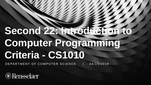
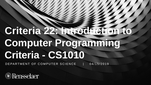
Second at (23, 31): Second -> Criteria
